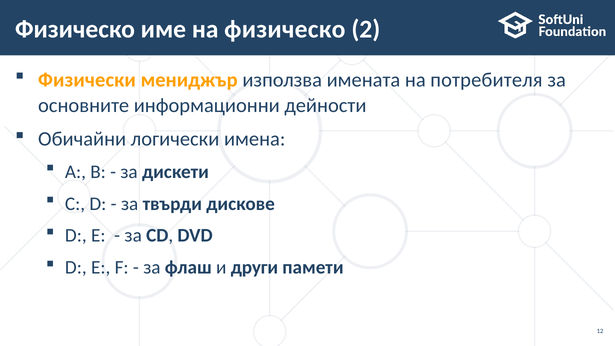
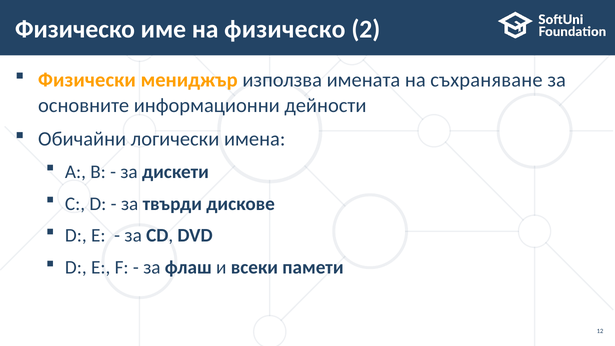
потребителя: потребителя -> съхраняване
други: други -> всеки
